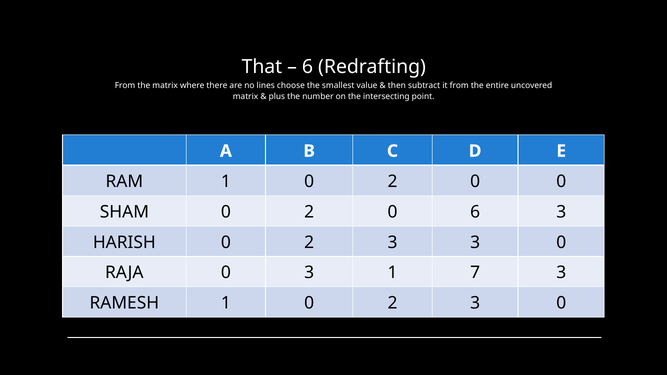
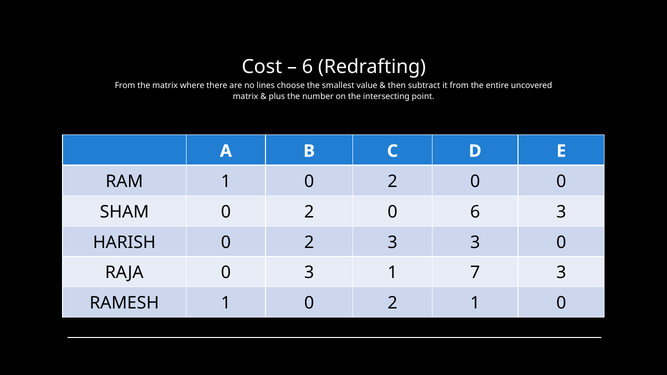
That: That -> Cost
1 0 2 3: 3 -> 1
